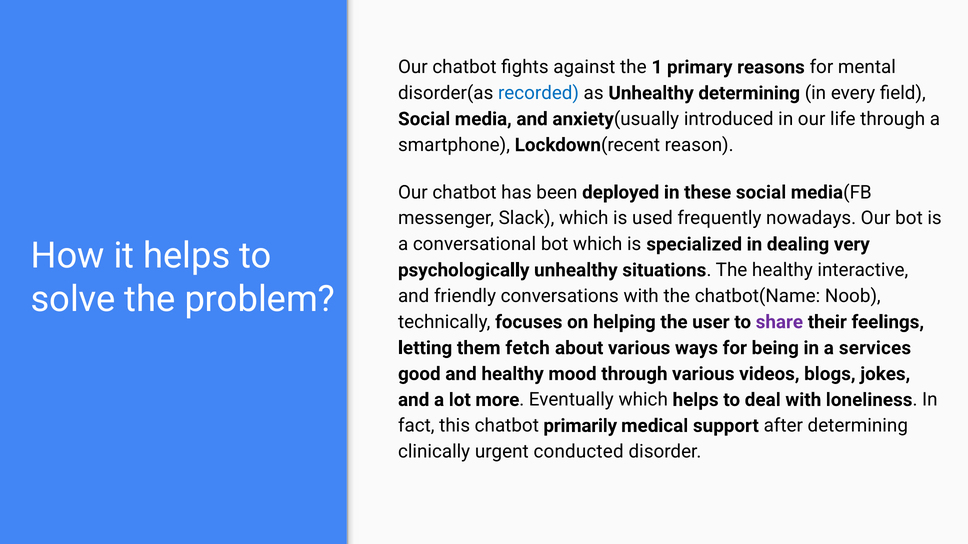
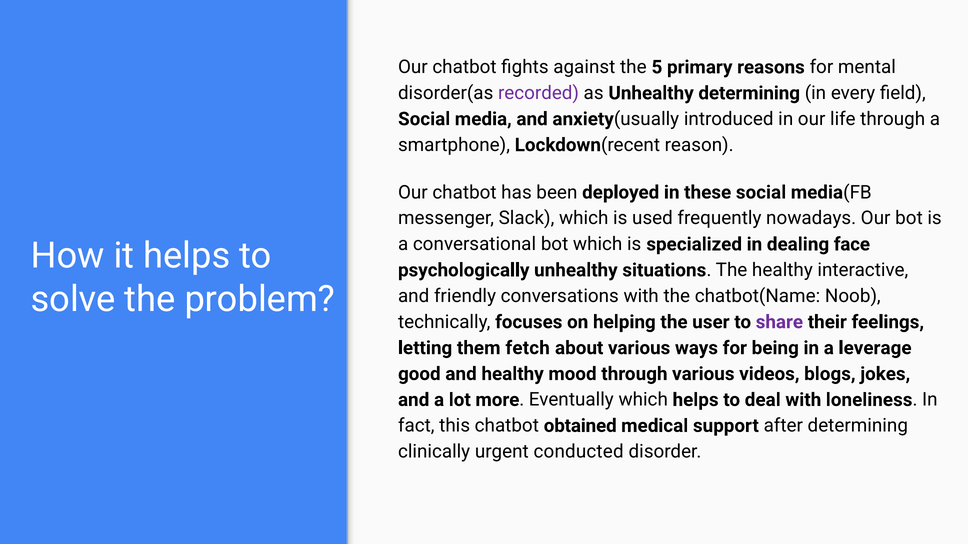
1: 1 -> 5
recorded colour: blue -> purple
very: very -> face
services: services -> leverage
primarily: primarily -> obtained
